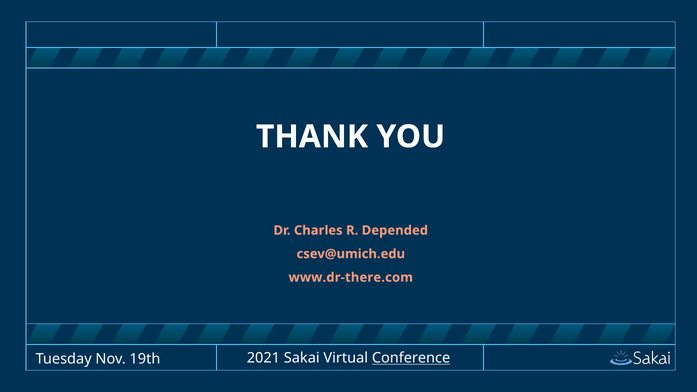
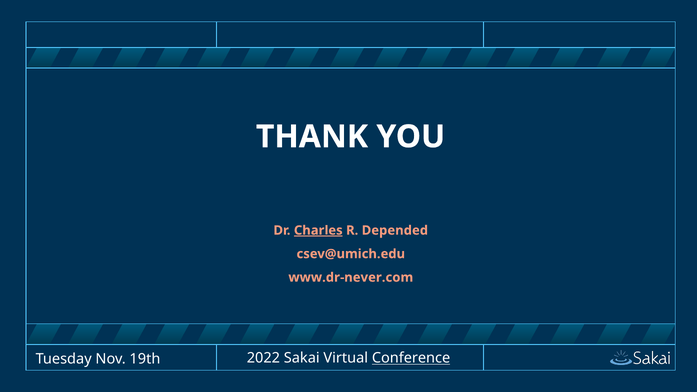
Charles underline: none -> present
www.dr-there.com: www.dr-there.com -> www.dr-never.com
2021: 2021 -> 2022
